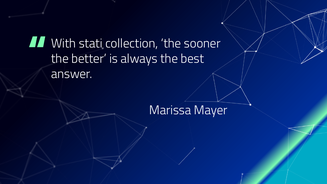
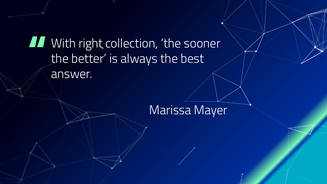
stati: stati -> right
